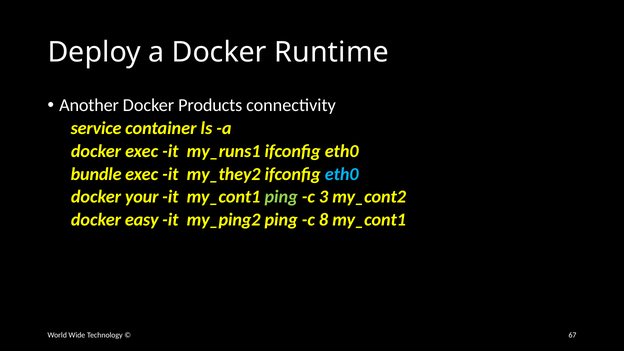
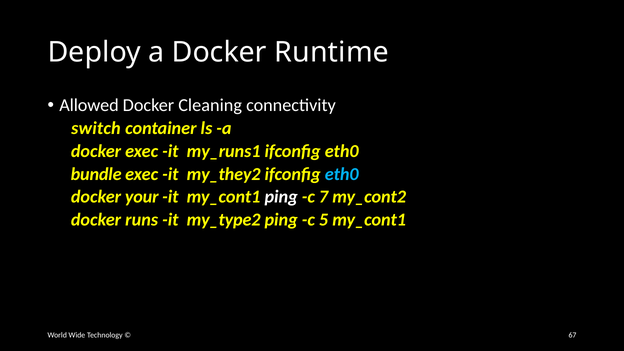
Another: Another -> Allowed
Products: Products -> Cleaning
service: service -> switch
ping at (281, 197) colour: light green -> white
3: 3 -> 7
easy: easy -> runs
my_ping2: my_ping2 -> my_type2
8: 8 -> 5
